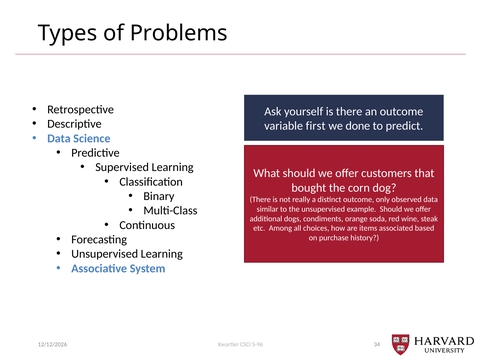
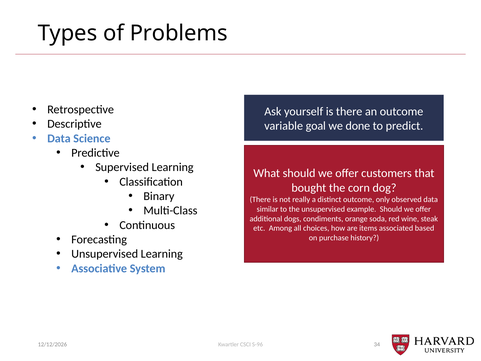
first: first -> goal
